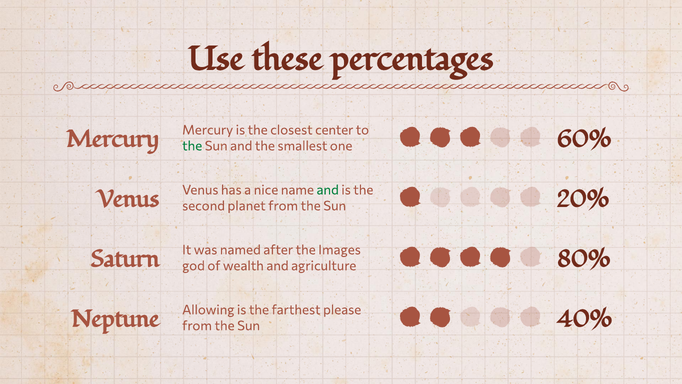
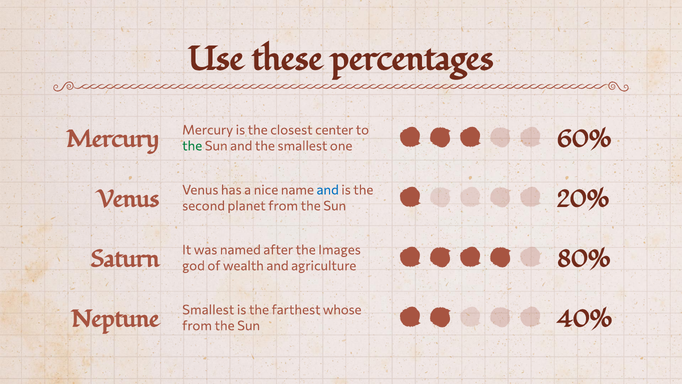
and at (328, 190) colour: green -> blue
Allowing at (208, 310): Allowing -> Smallest
please: please -> whose
